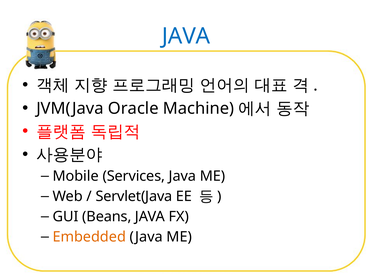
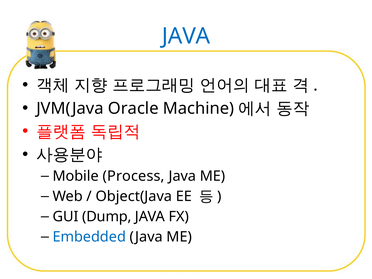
Services: Services -> Process
Servlet(Java: Servlet(Java -> Object(Java
Beans: Beans -> Dump
Embedded colour: orange -> blue
